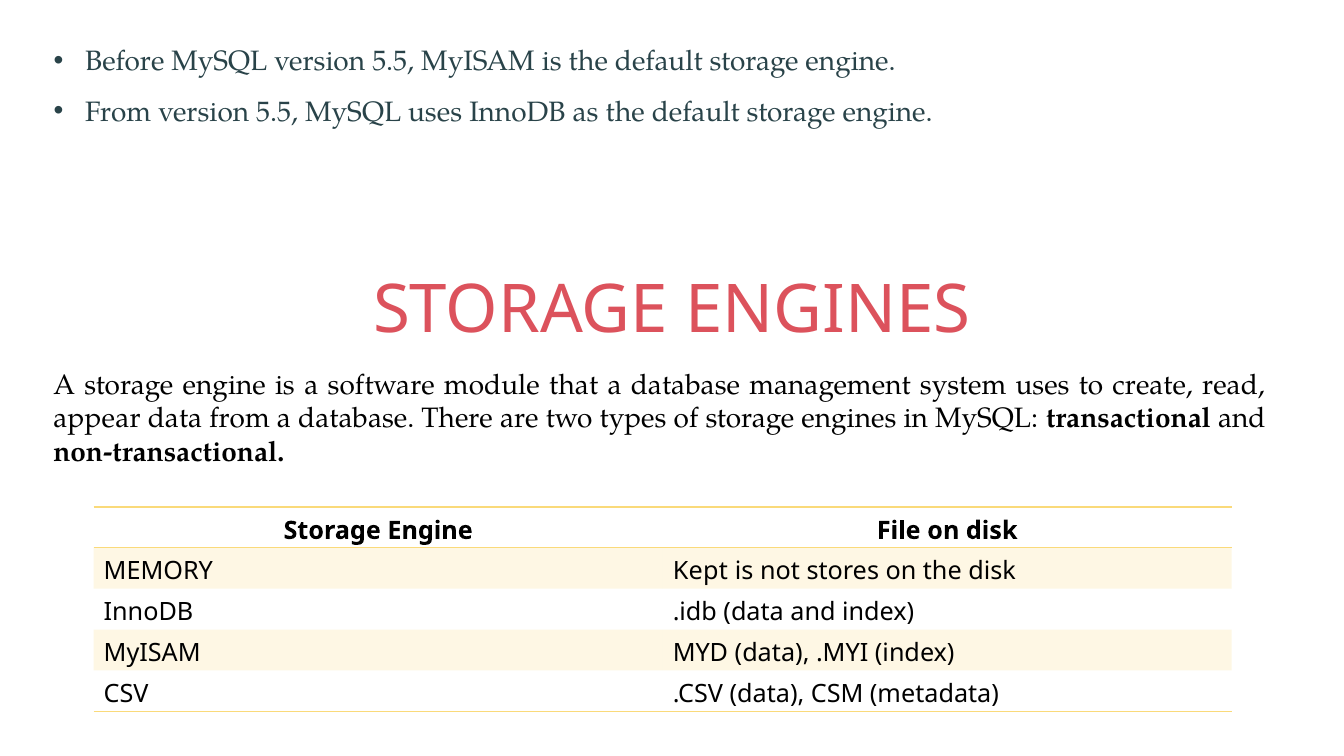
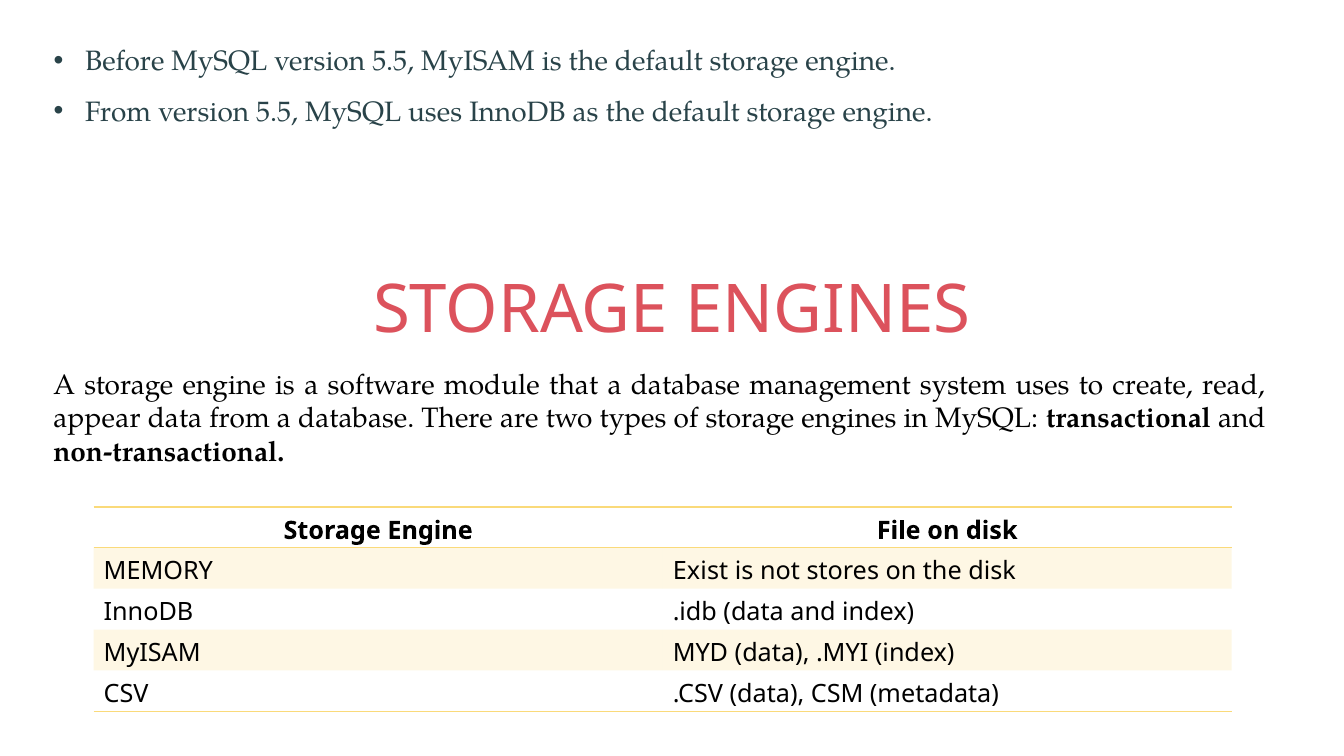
Kept: Kept -> Exist
